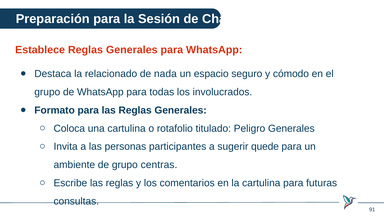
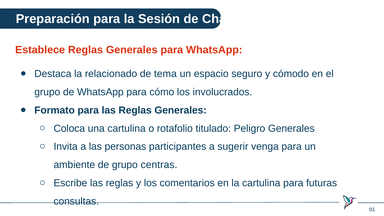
nada: nada -> tema
todas: todas -> cómo
quede: quede -> venga
